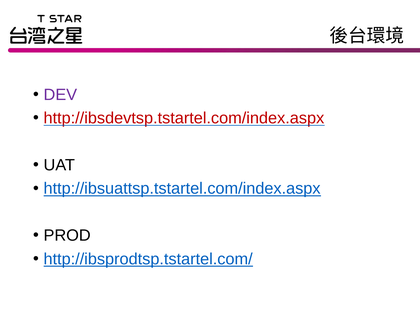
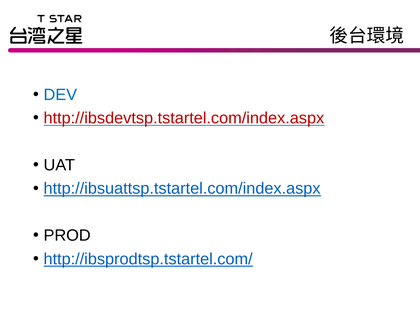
DEV colour: purple -> blue
